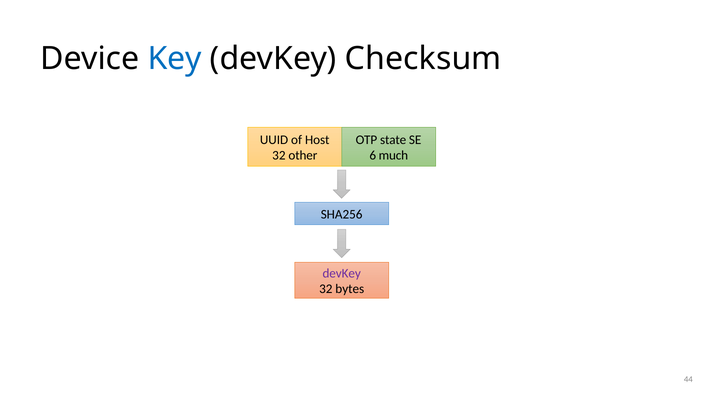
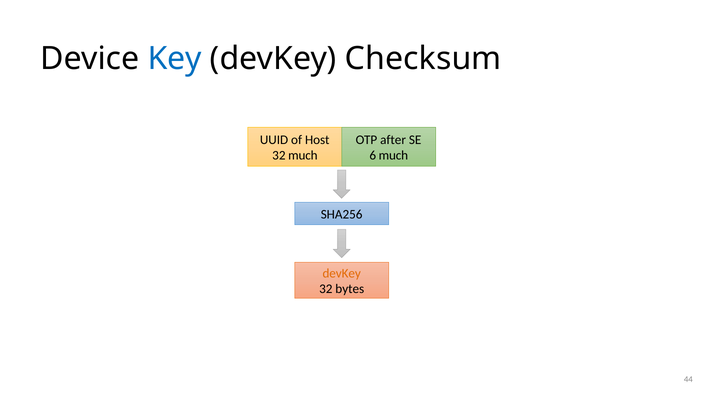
state: state -> after
32 other: other -> much
devKey at (342, 274) colour: purple -> orange
